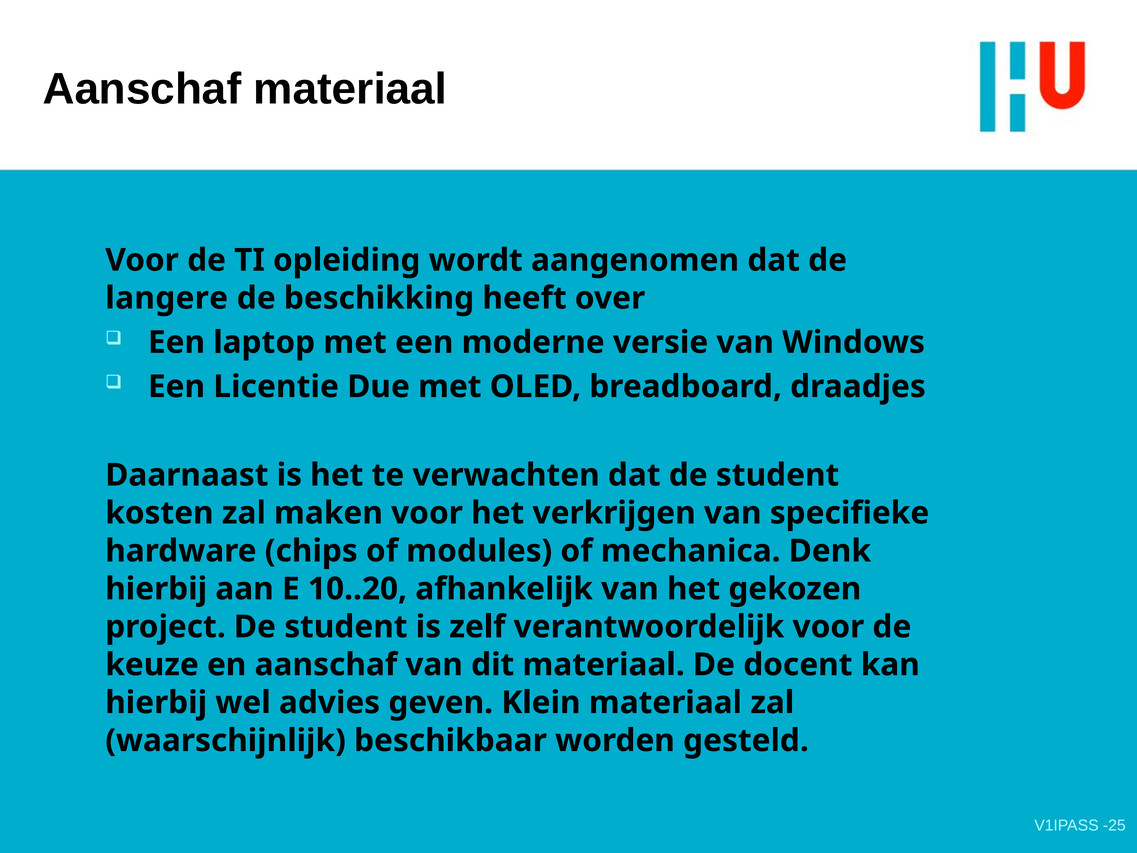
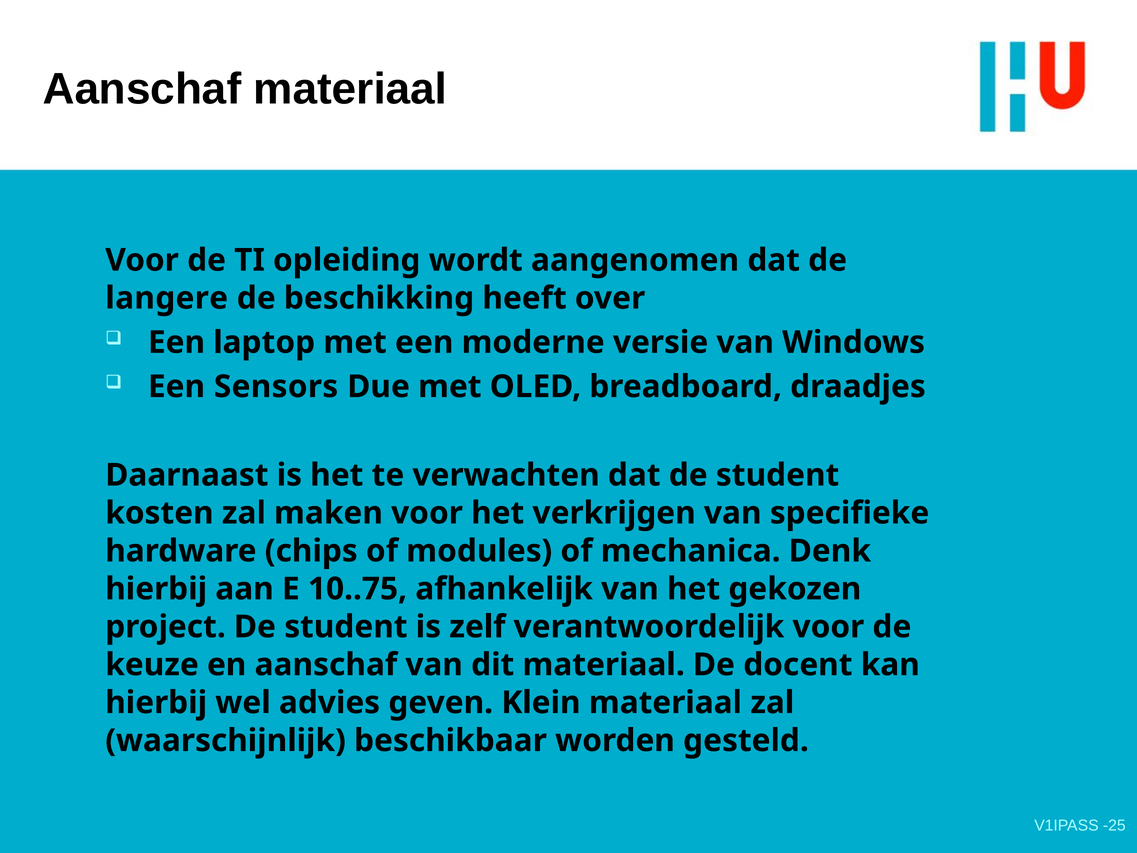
Licentie: Licentie -> Sensors
10..20: 10..20 -> 10..75
